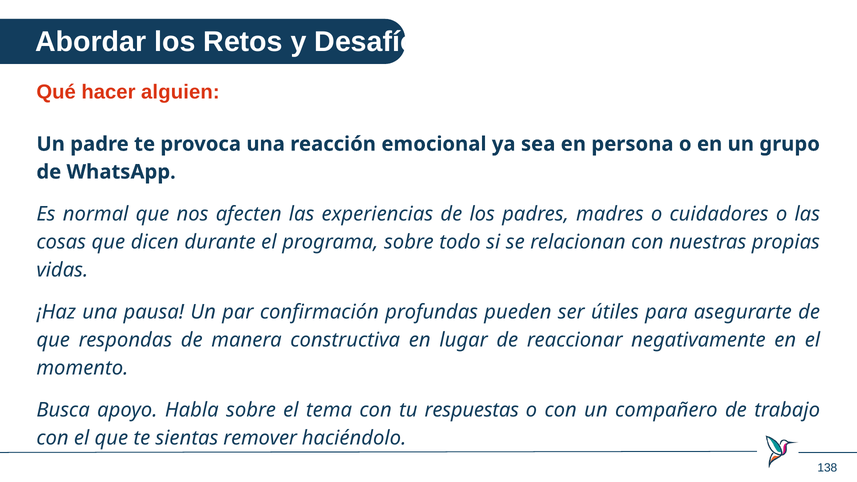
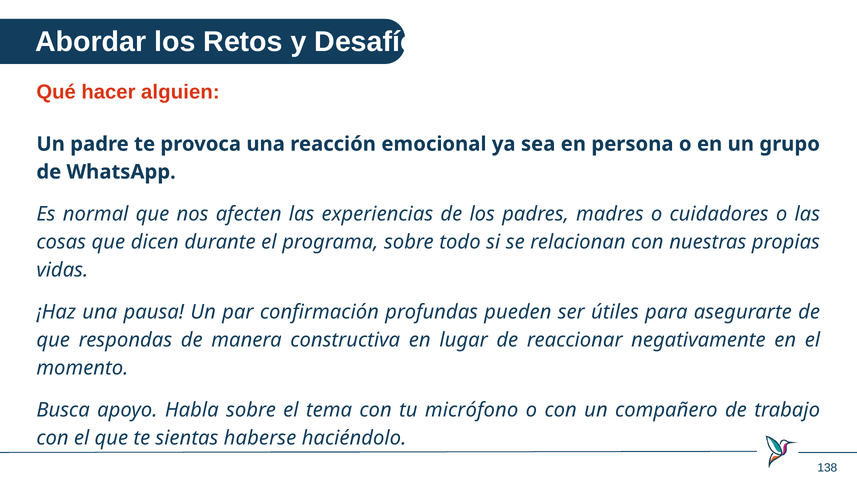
respuestas: respuestas -> micrófono
remover: remover -> haberse
